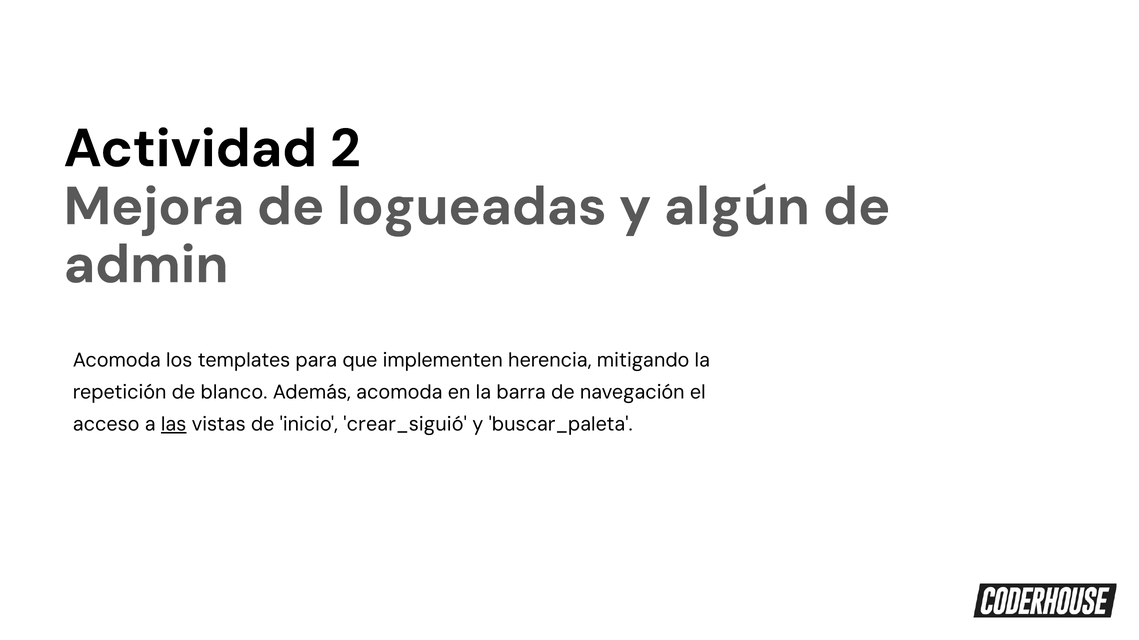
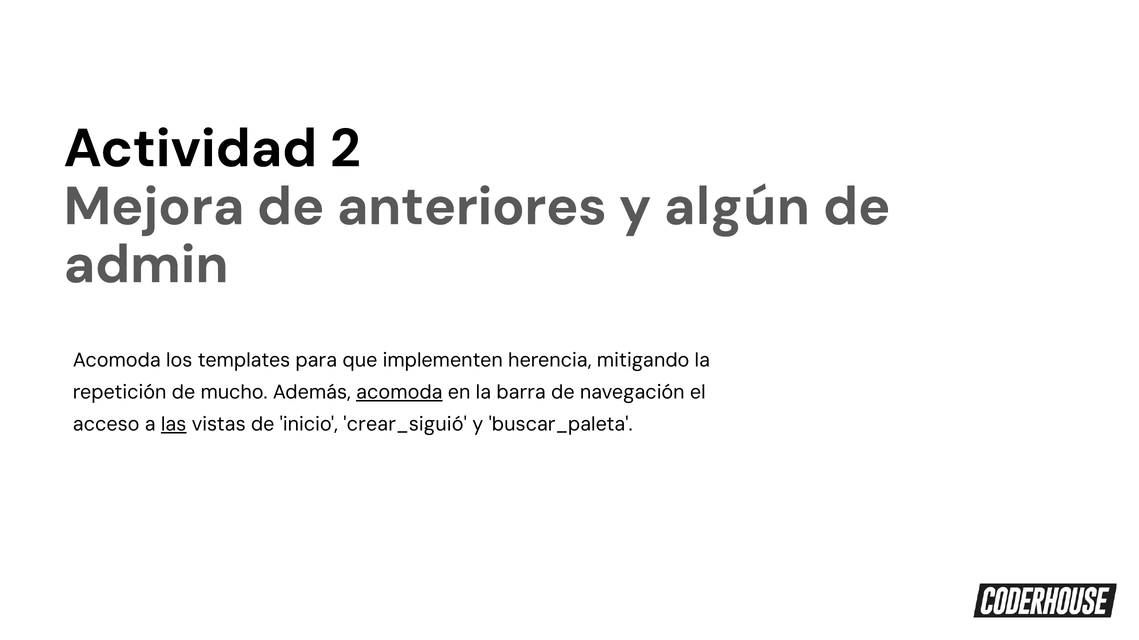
logueadas: logueadas -> anteriores
blanco: blanco -> mucho
acomoda at (399, 393) underline: none -> present
